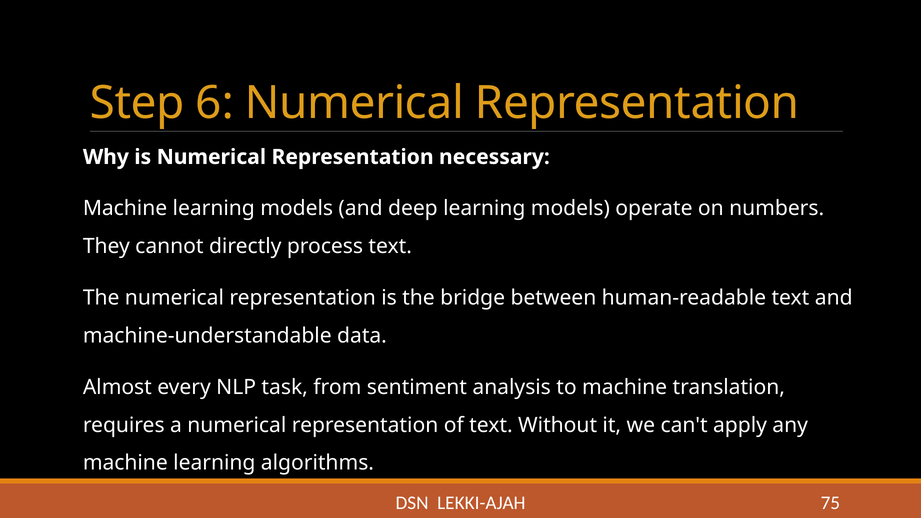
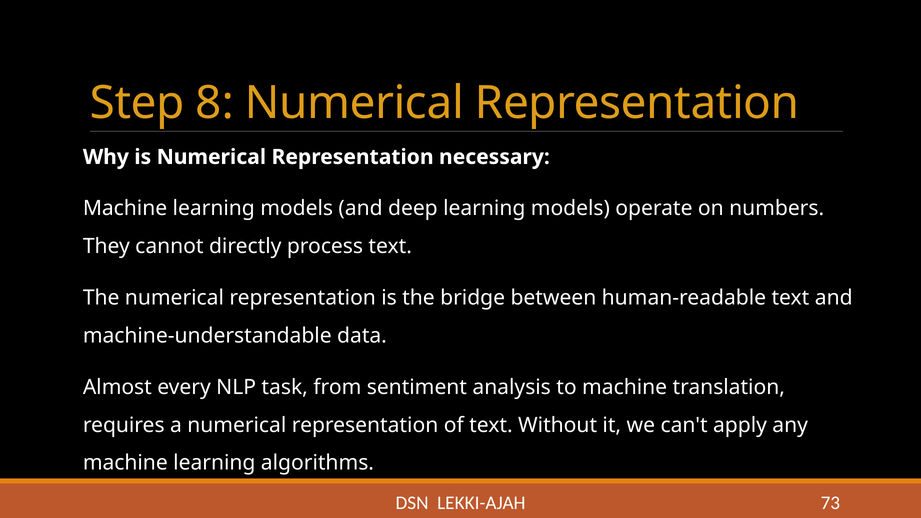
6: 6 -> 8
75: 75 -> 73
